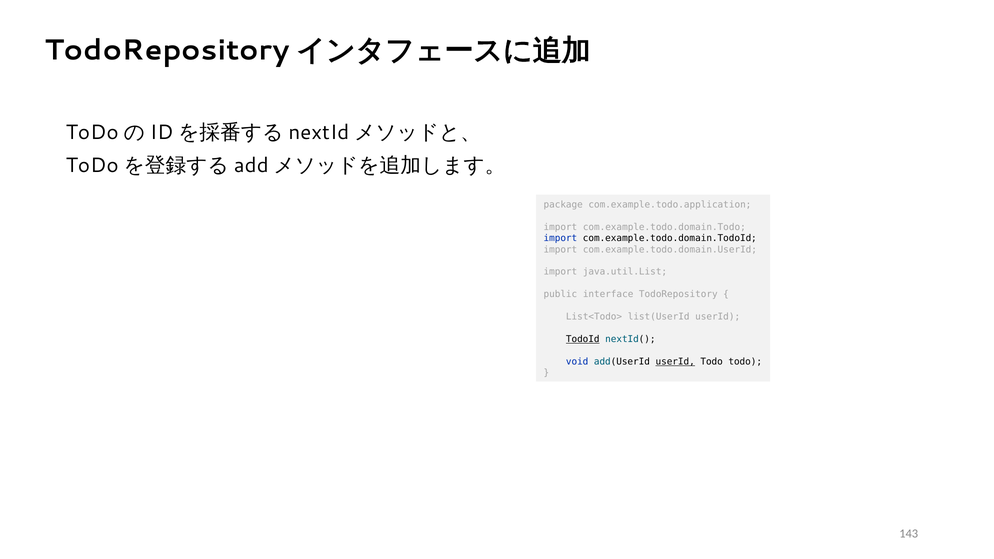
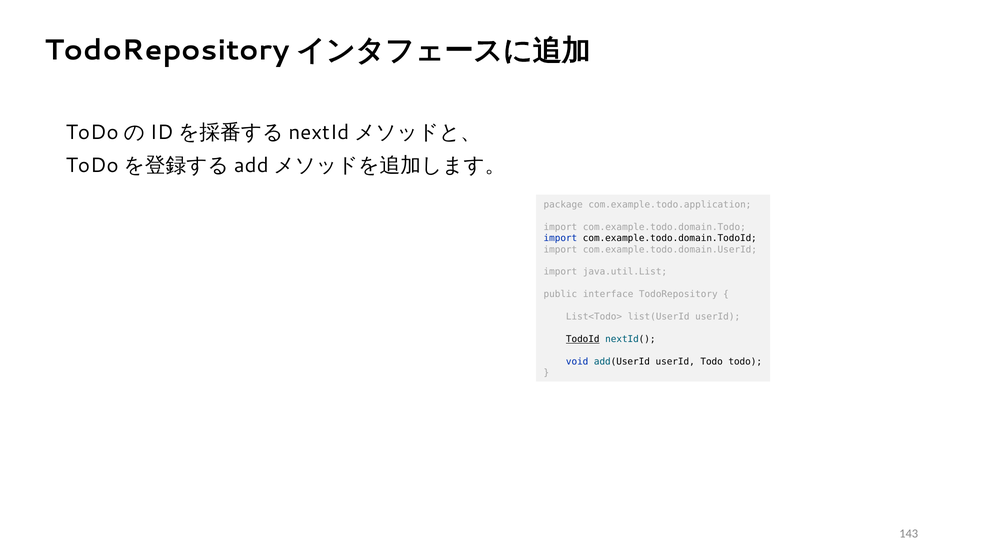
userId at (675, 362) underline: present -> none
